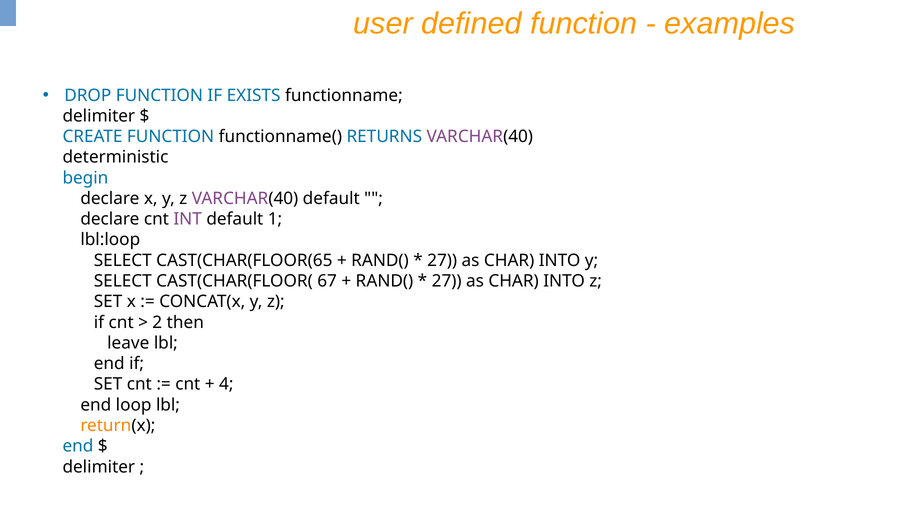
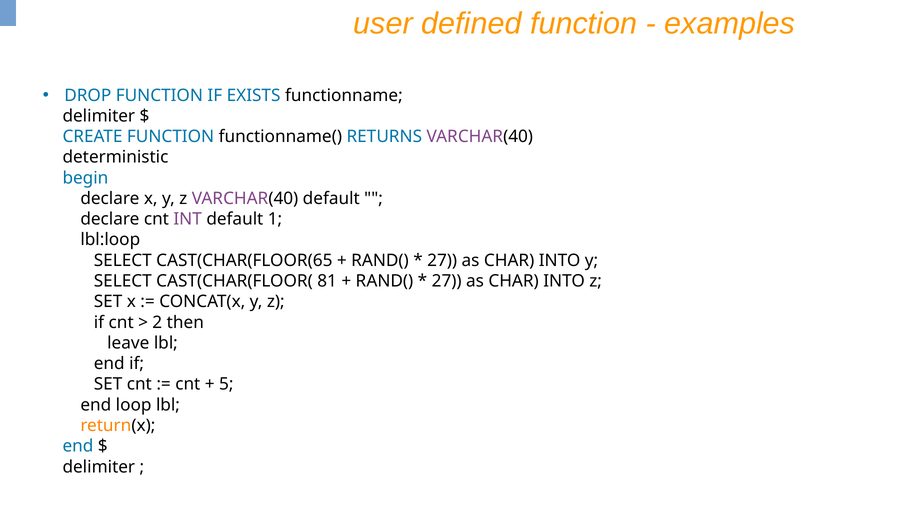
67: 67 -> 81
4: 4 -> 5
